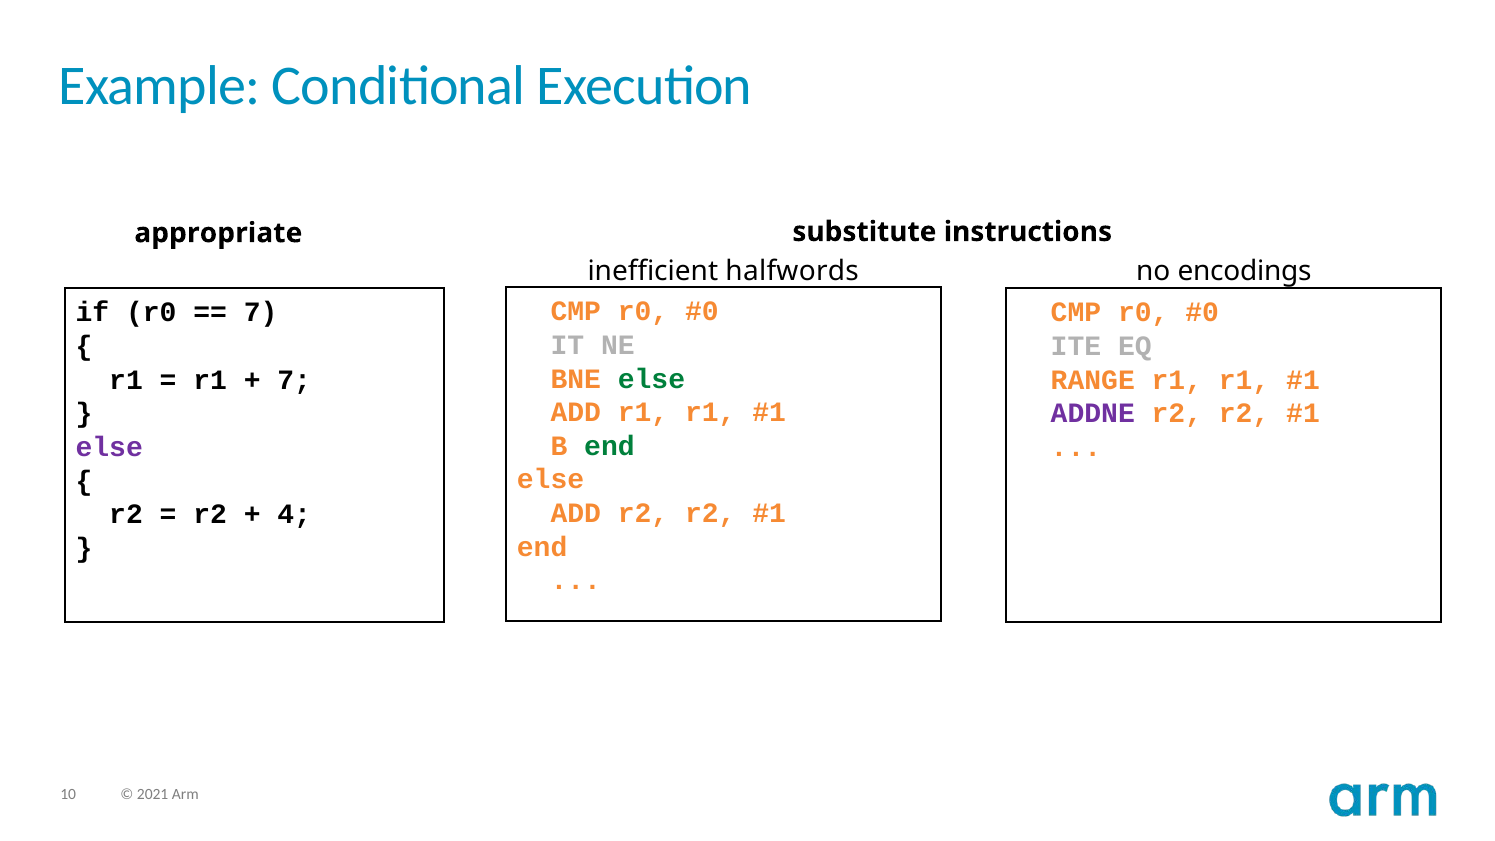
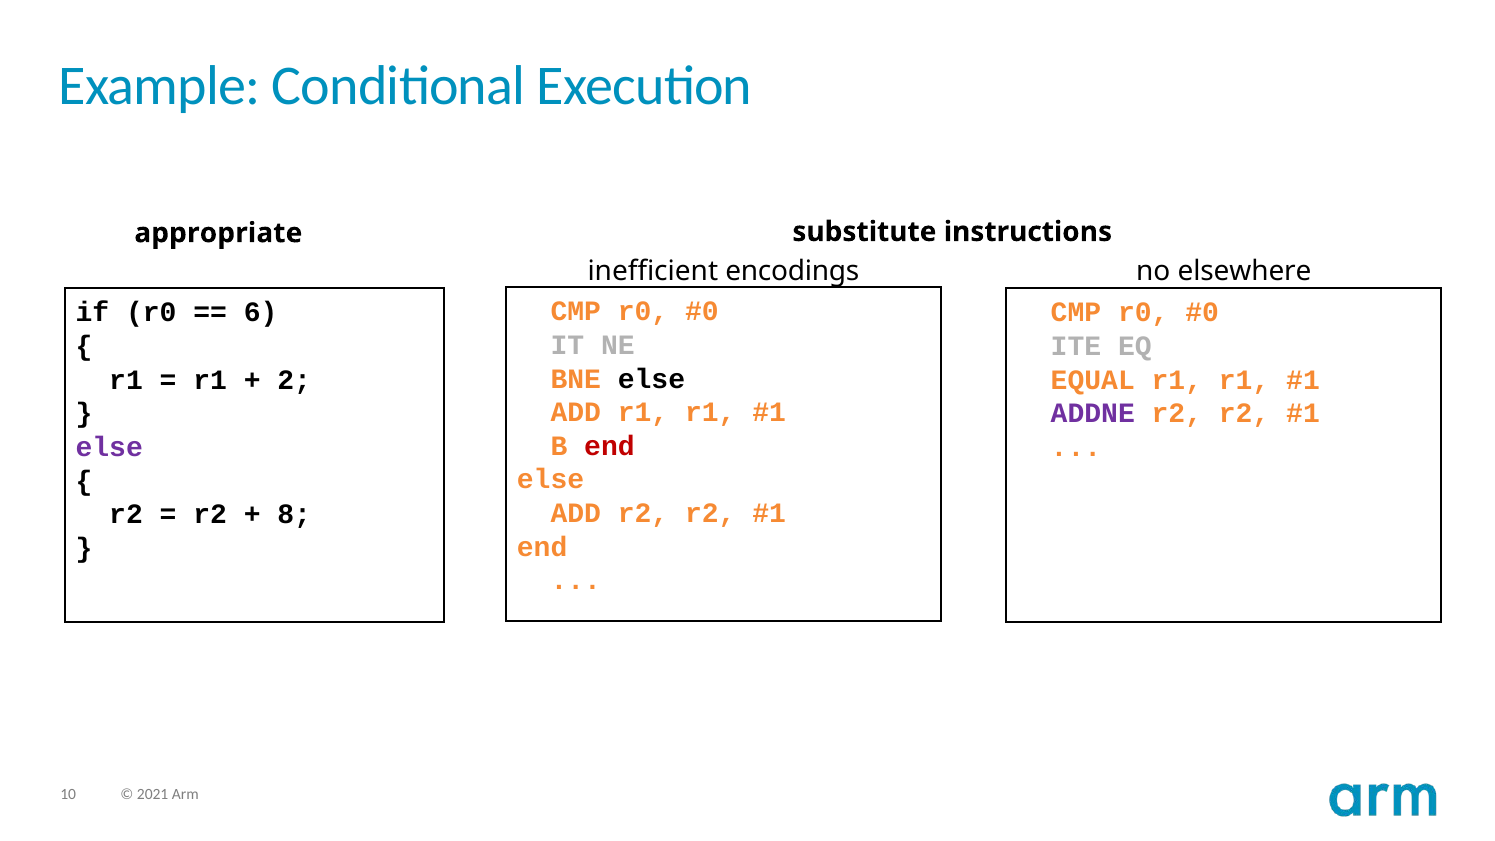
halfwords: halfwords -> encodings
encodings: encodings -> elsewhere
7 at (261, 313): 7 -> 6
else at (651, 379) colour: green -> black
7 at (294, 380): 7 -> 2
RANGE: RANGE -> EQUAL
end at (609, 446) colour: green -> red
4: 4 -> 8
